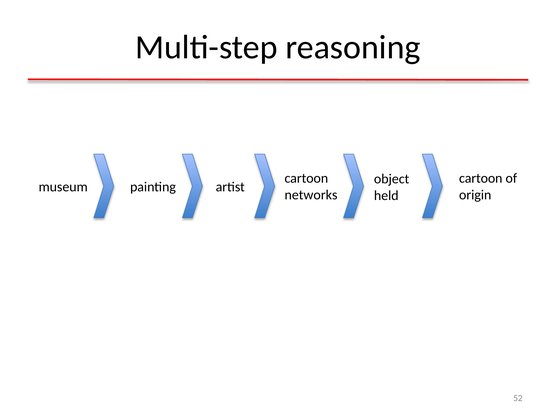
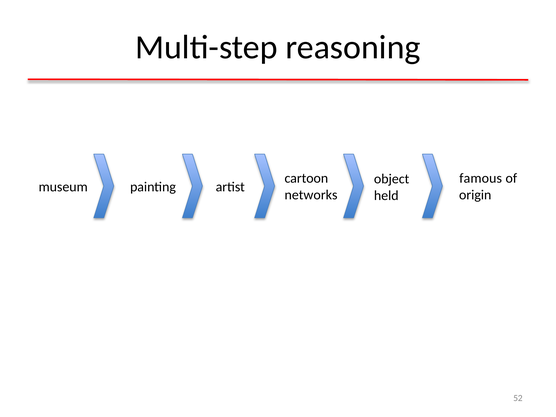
cartoon at (481, 178): cartoon -> famous
